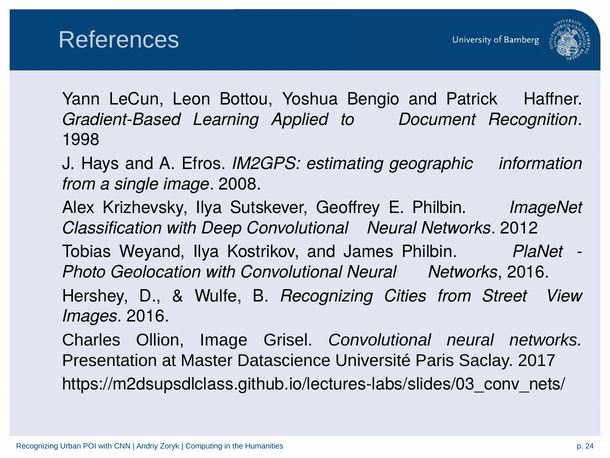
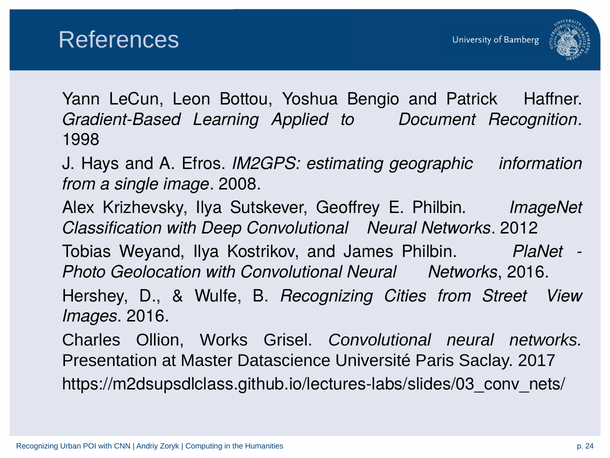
Ollion Image: Image -> Works
